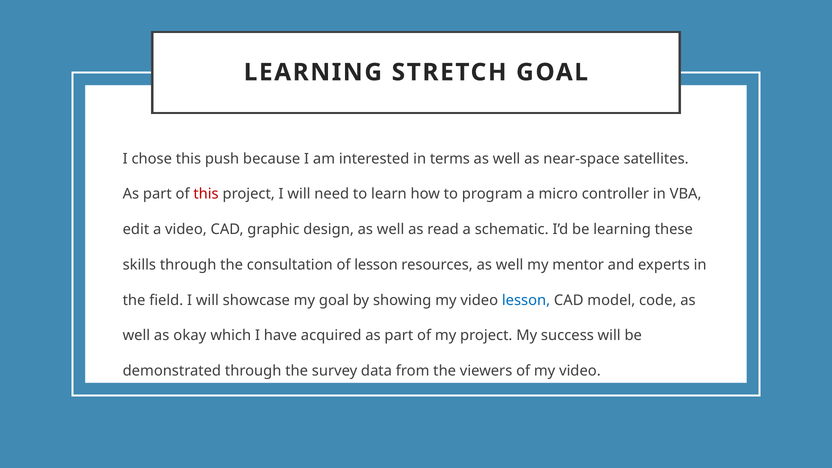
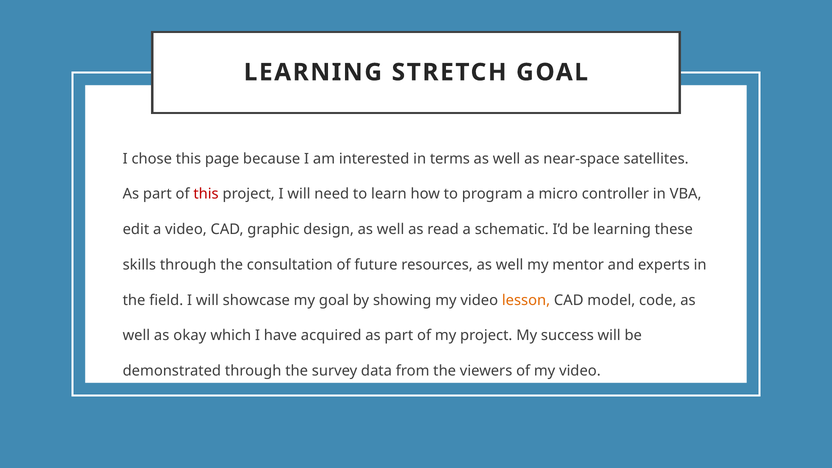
push: push -> page
of lesson: lesson -> future
lesson at (526, 300) colour: blue -> orange
